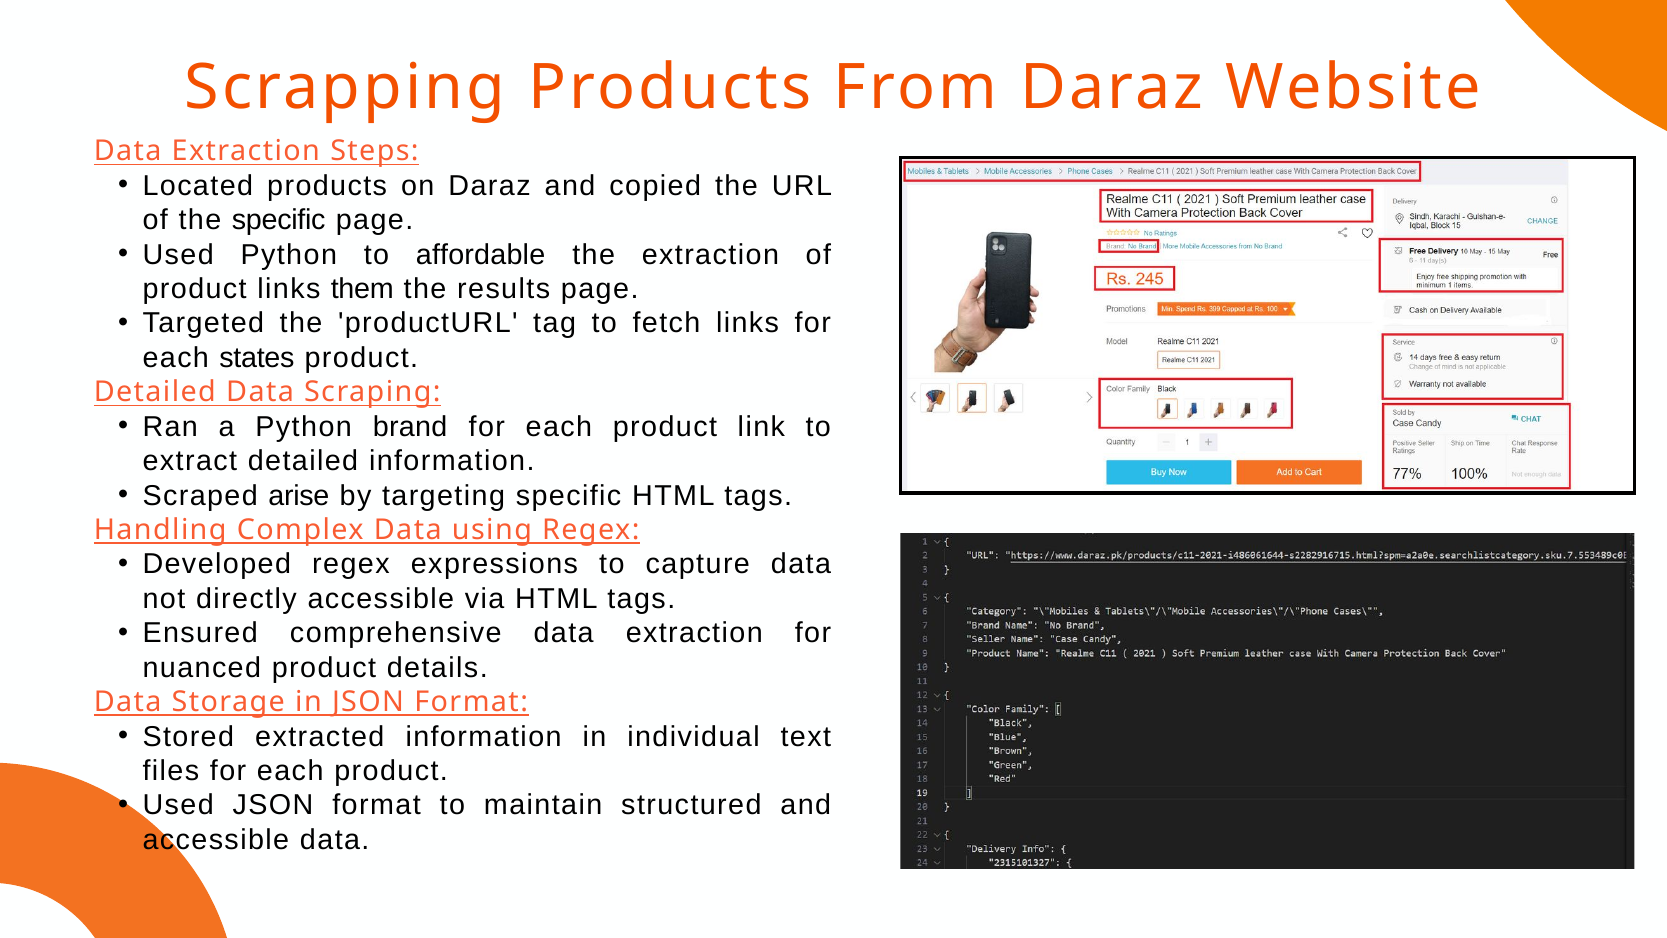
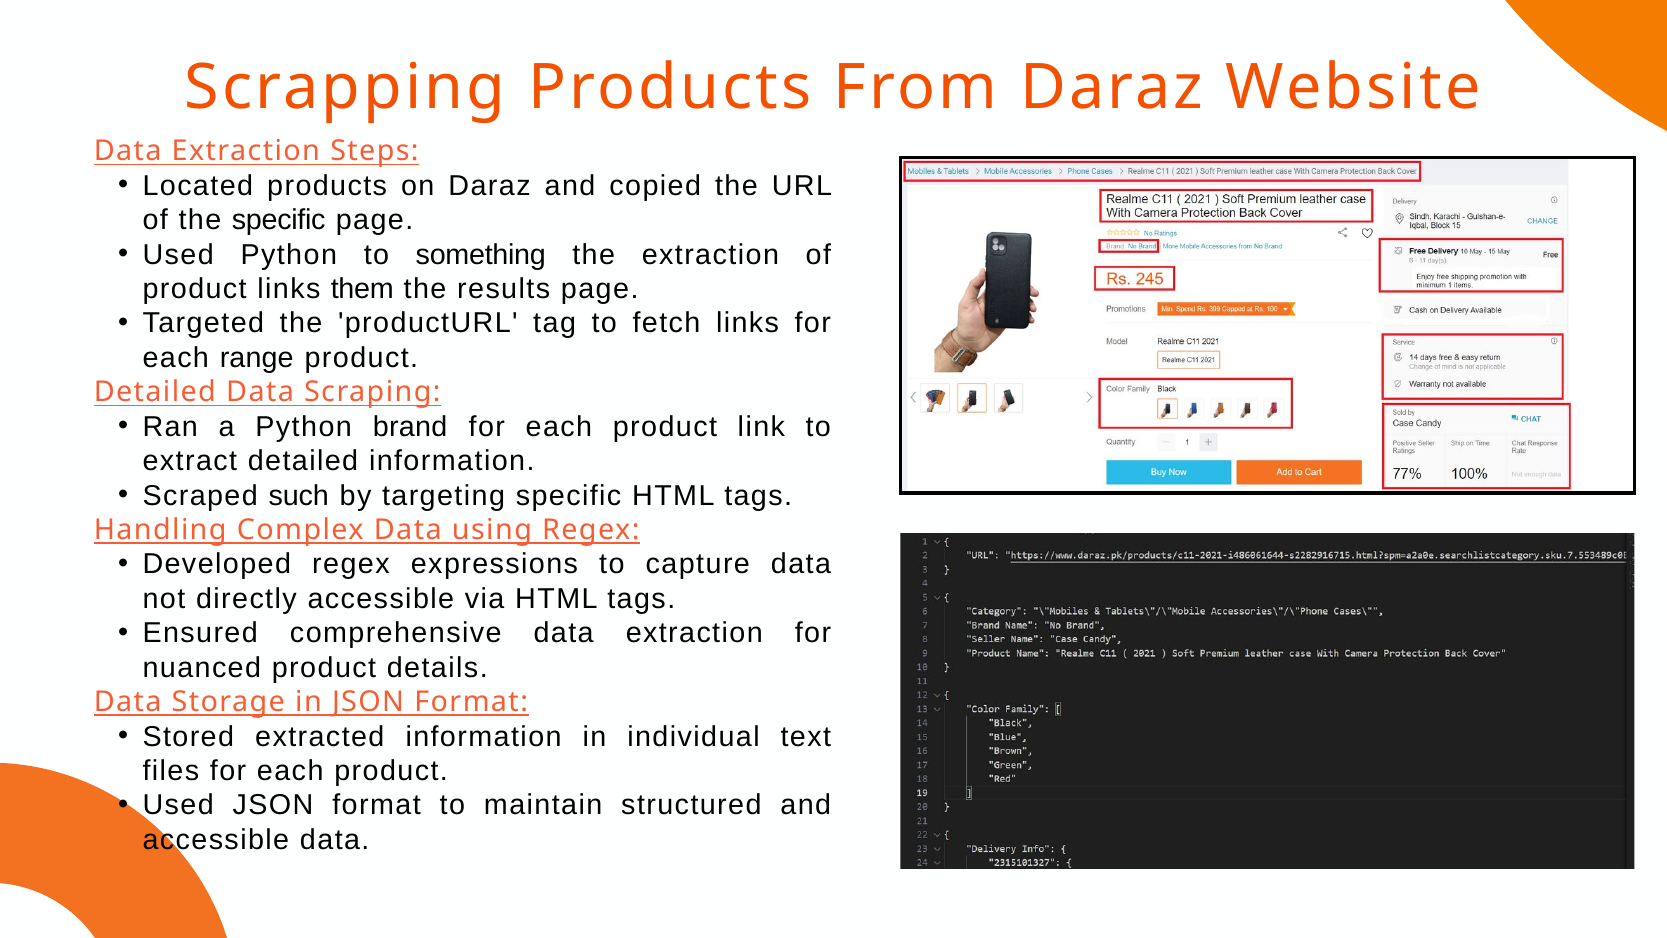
affordable: affordable -> something
states: states -> range
arise: arise -> such
